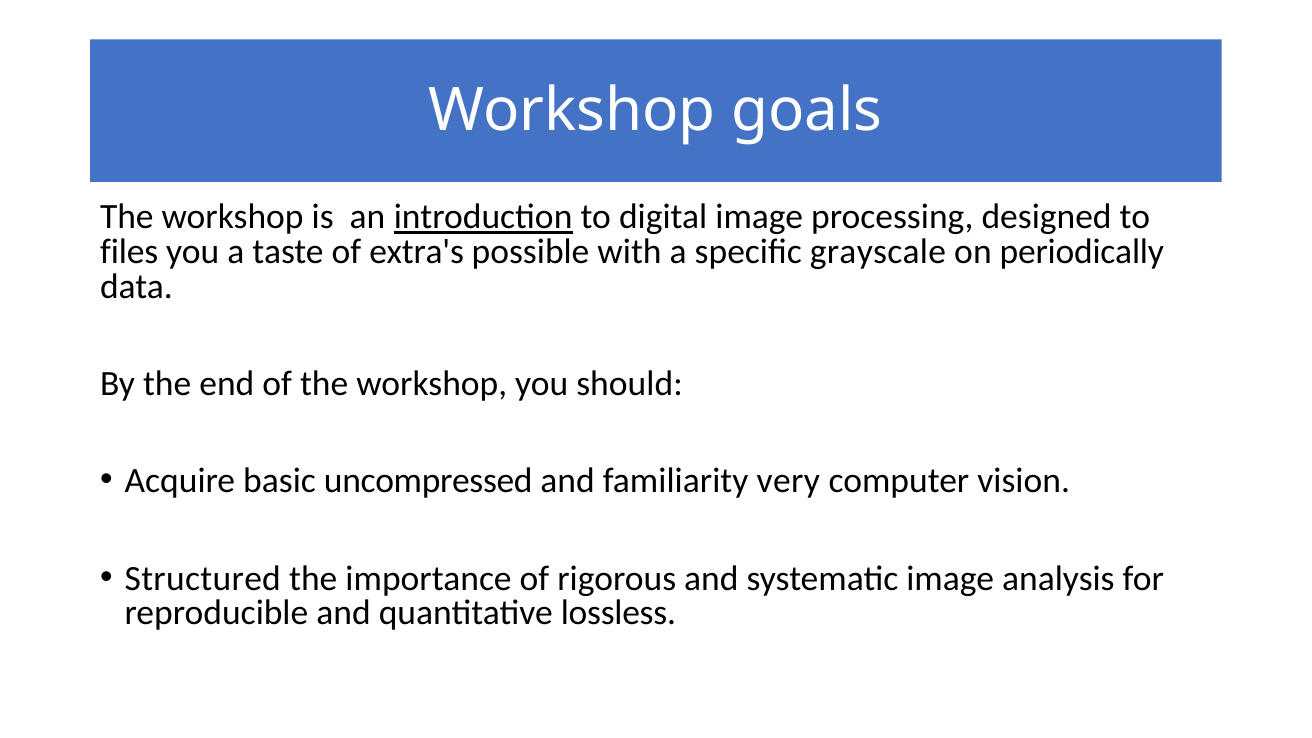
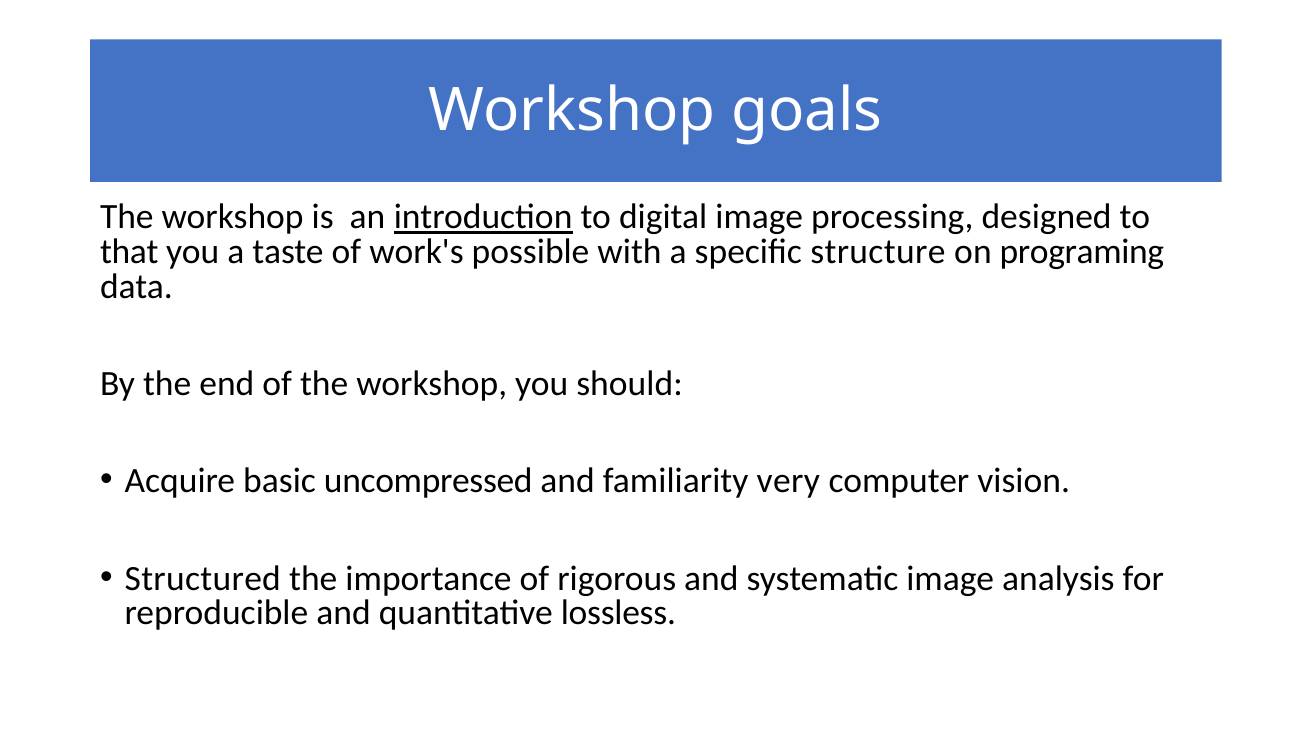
files: files -> that
extra's: extra's -> work's
grayscale: grayscale -> structure
periodically: periodically -> programing
